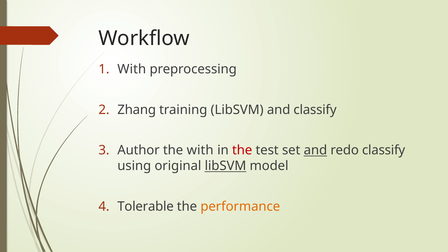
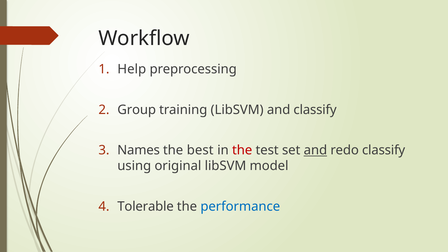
With at (132, 69): With -> Help
Zhang: Zhang -> Group
Author: Author -> Names
the with: with -> best
libSVM at (225, 166) underline: present -> none
performance colour: orange -> blue
